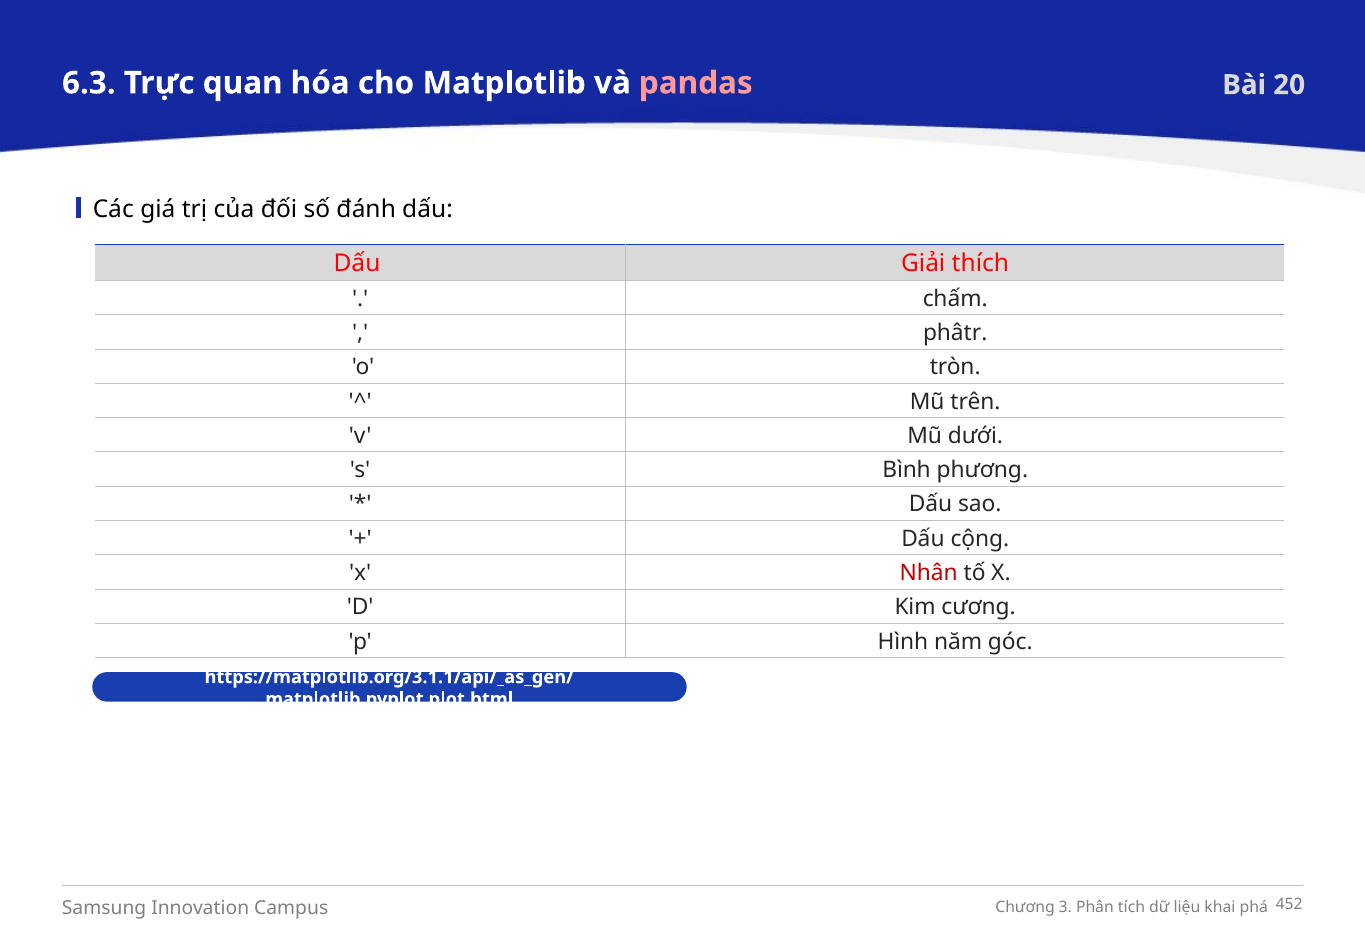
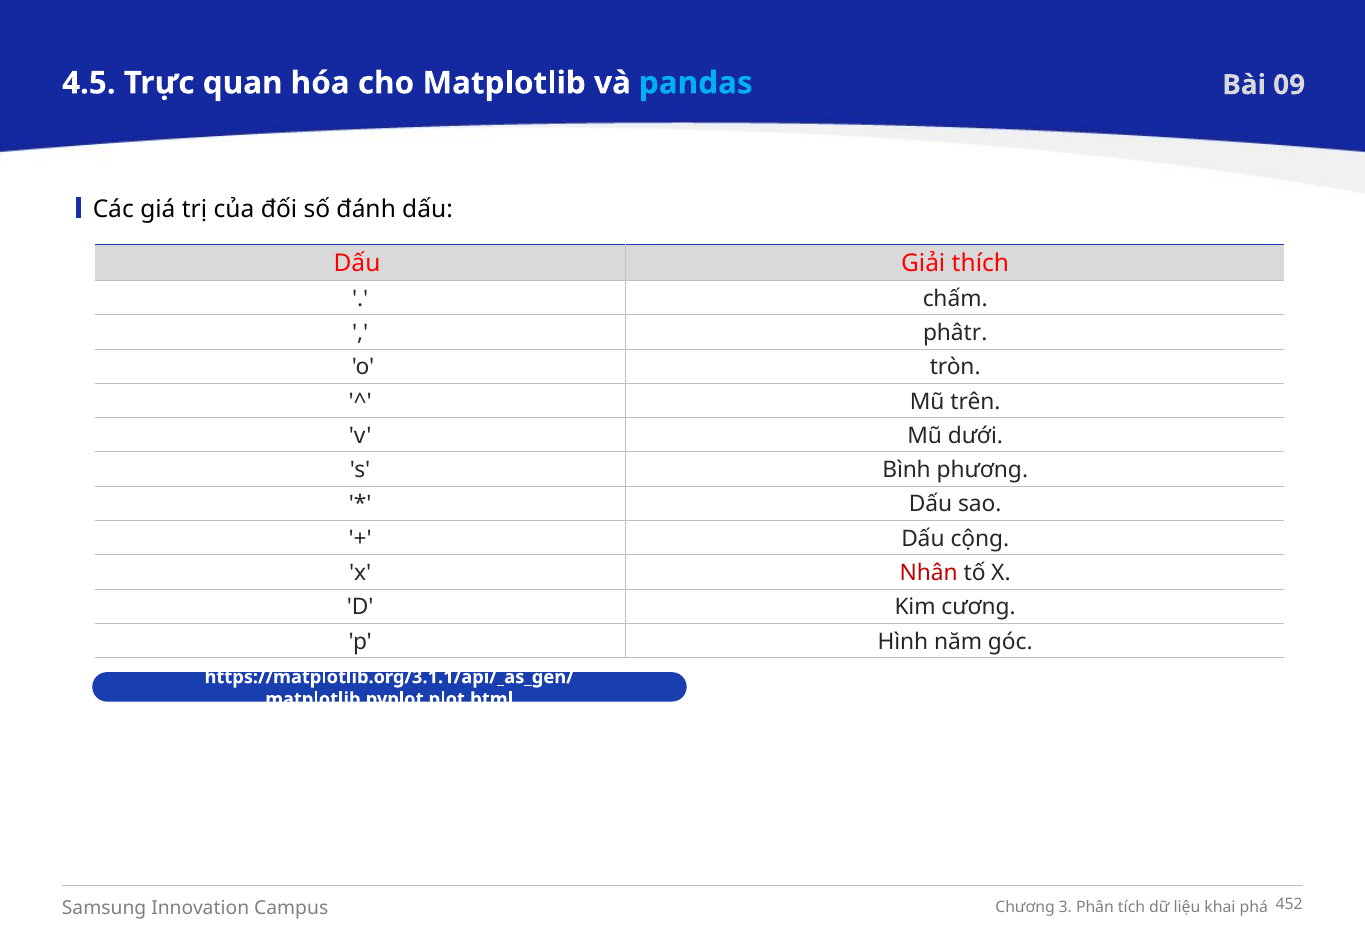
6.3: 6.3 -> 4.5
pandas colour: pink -> light blue
20: 20 -> 09
